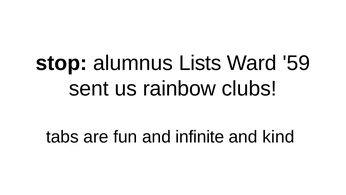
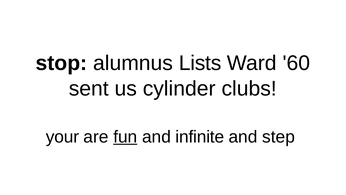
59: 59 -> 60
rainbow: rainbow -> cylinder
tabs: tabs -> your
fun underline: none -> present
kind: kind -> step
